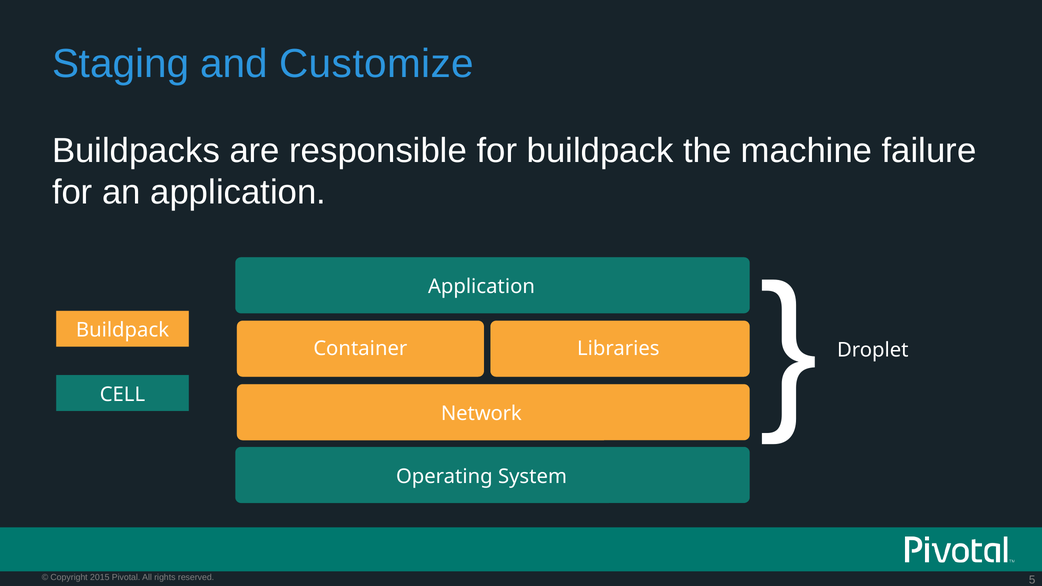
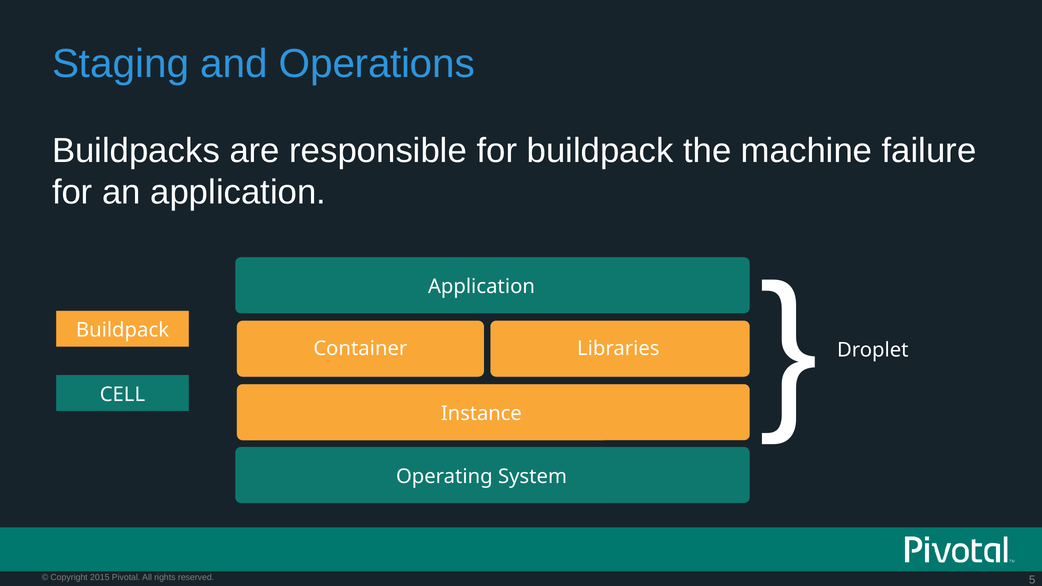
Customize: Customize -> Operations
Network: Network -> Instance
